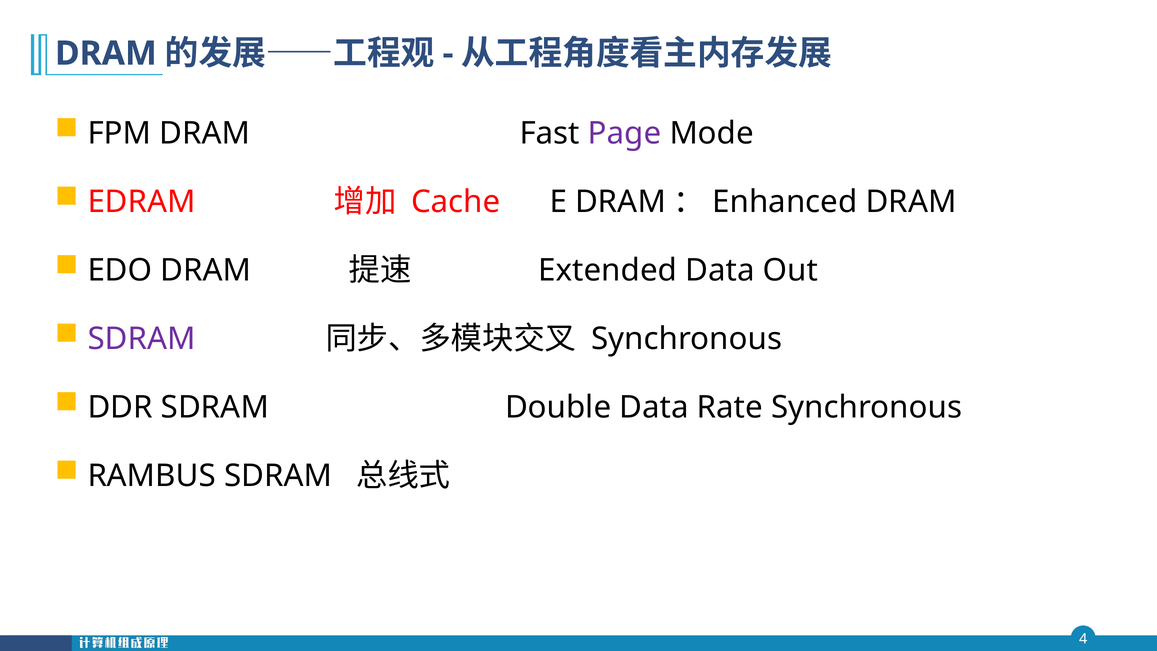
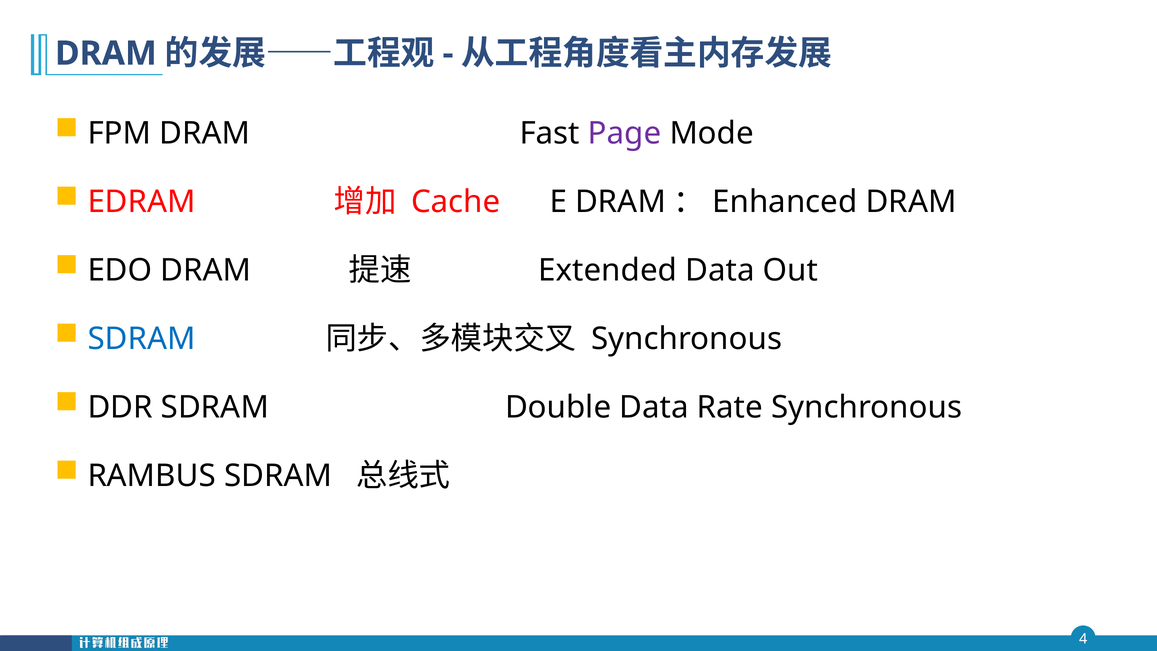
SDRAM at (142, 339) colour: purple -> blue
